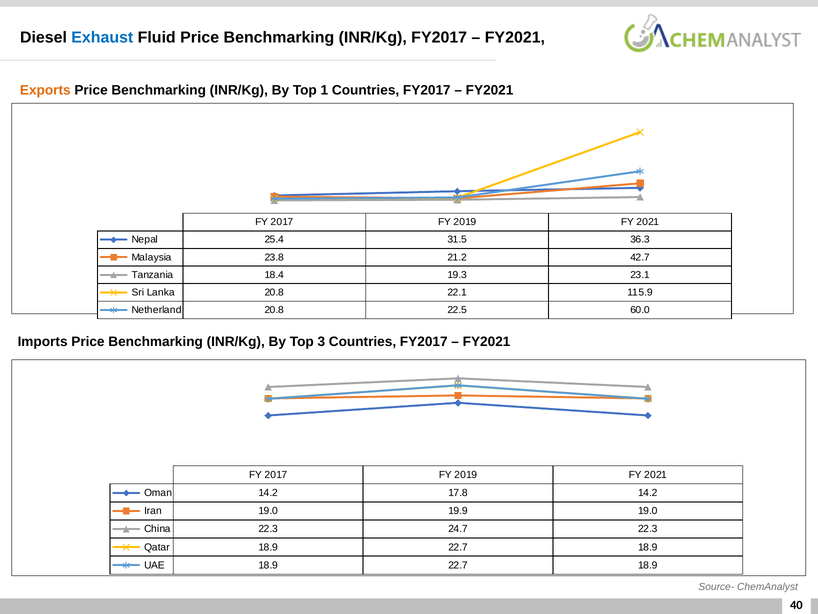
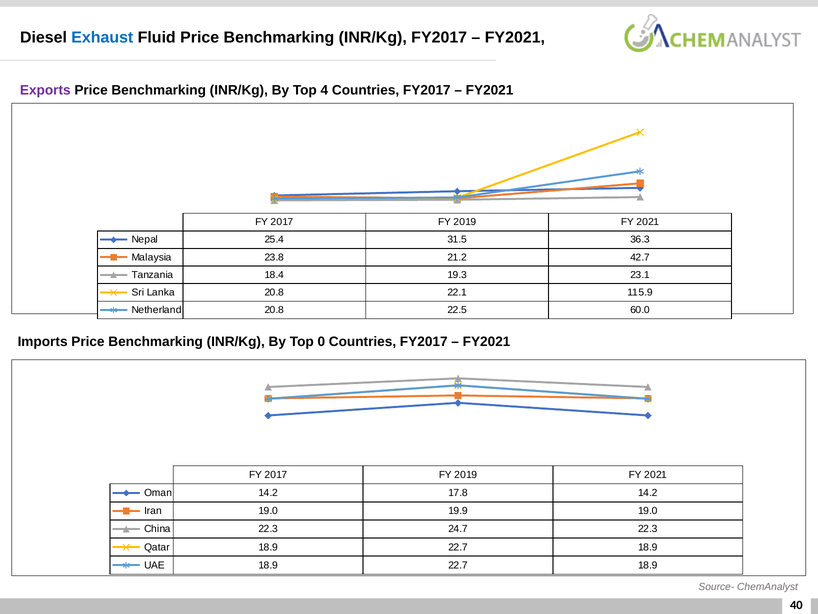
Exports colour: orange -> purple
1: 1 -> 4
3: 3 -> 0
